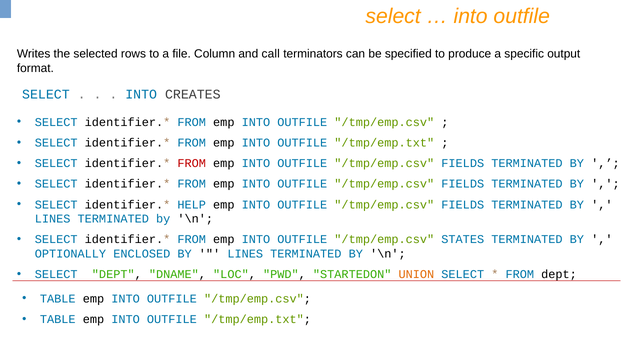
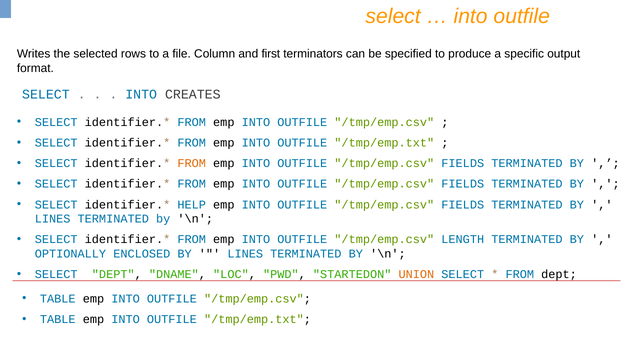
call: call -> first
FROM at (192, 163) colour: red -> orange
STATES: STATES -> LENGTH
